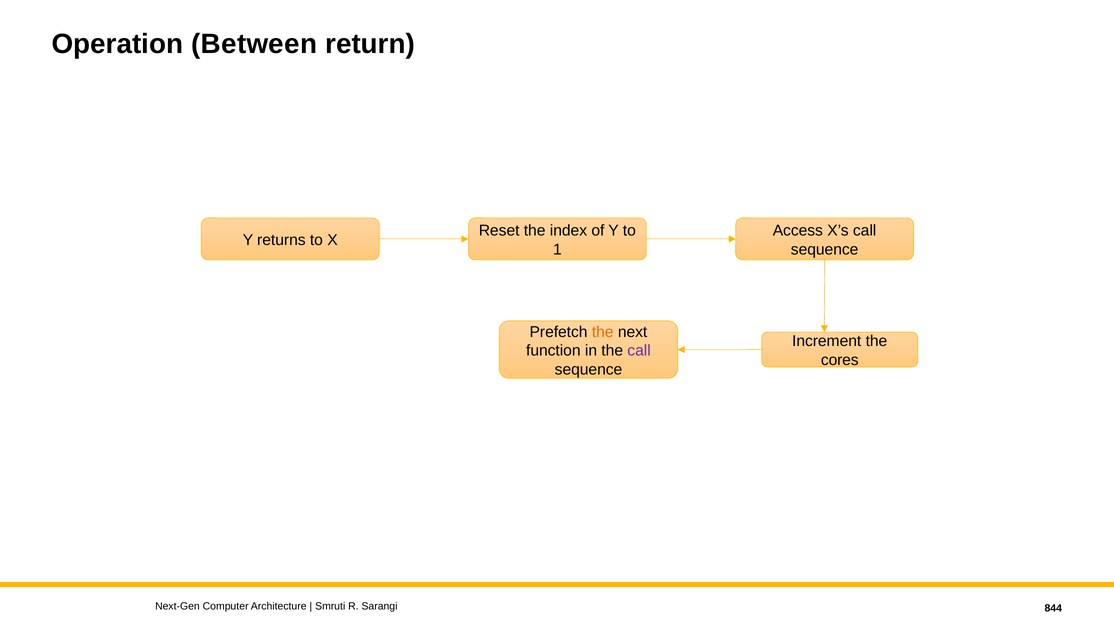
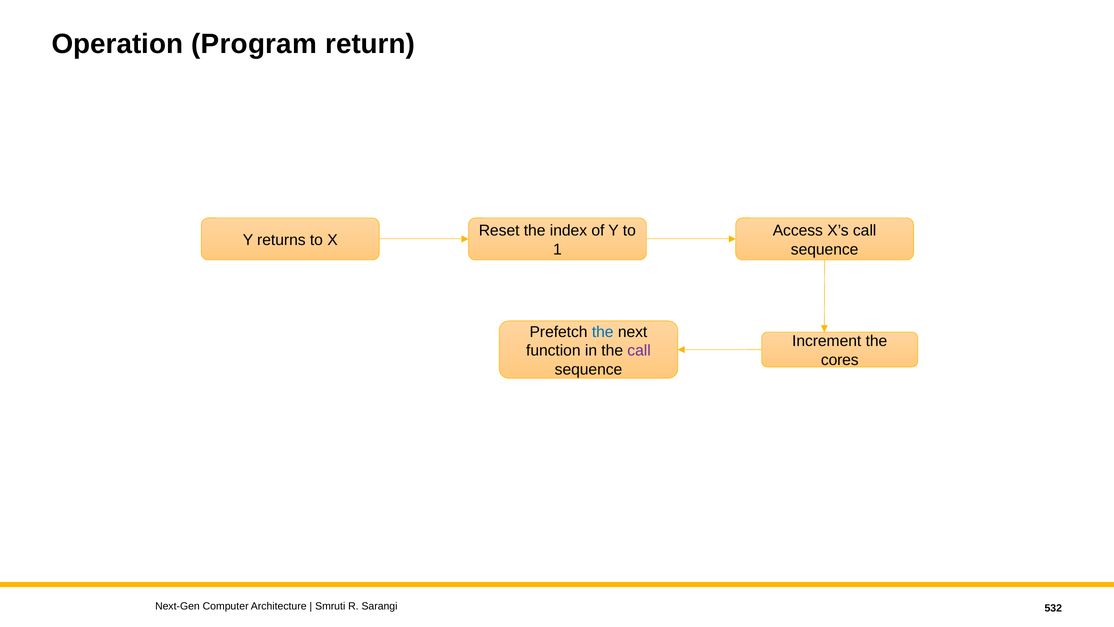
Between: Between -> Program
the at (603, 332) colour: orange -> blue
844: 844 -> 532
